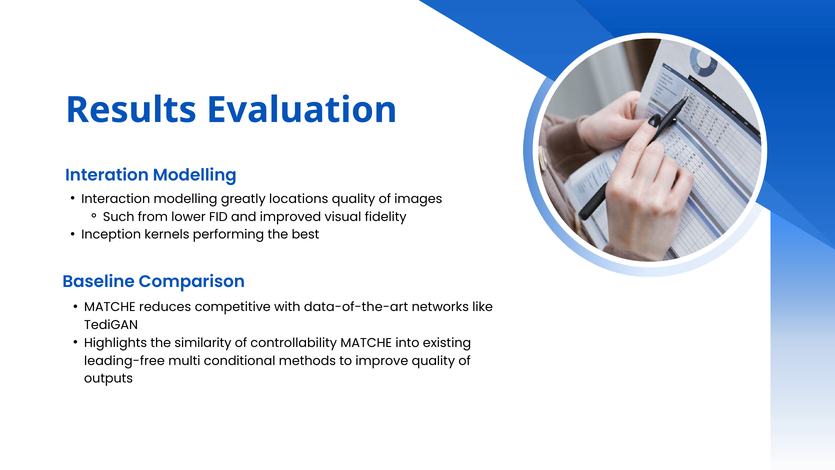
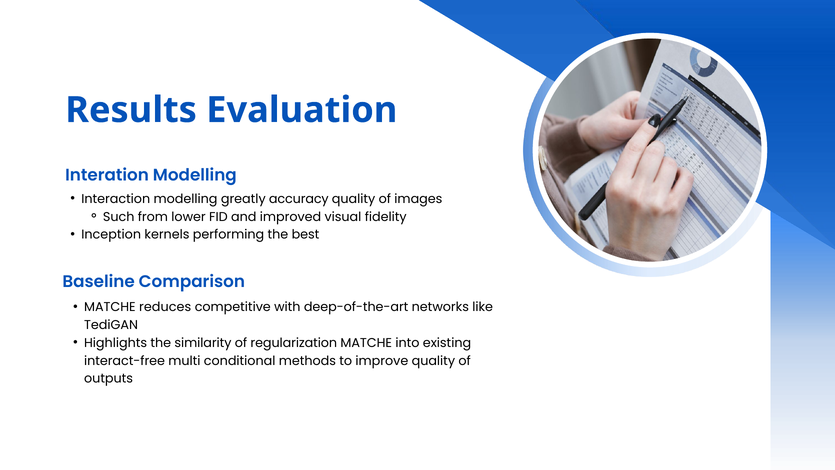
locations: locations -> accuracy
data-of-the-art: data-of-the-art -> deep-of-the-art
controllability: controllability -> regularization
leading-free: leading-free -> interact-free
